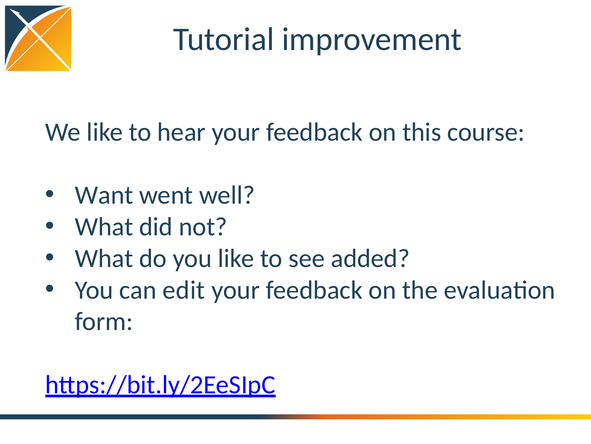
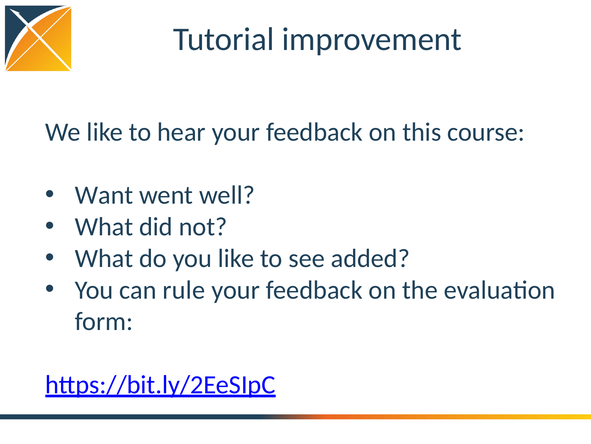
edit: edit -> rule
